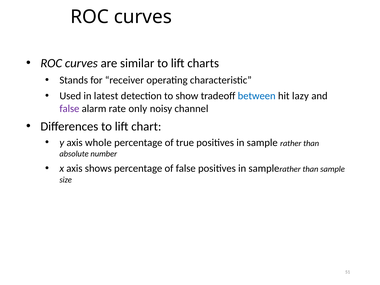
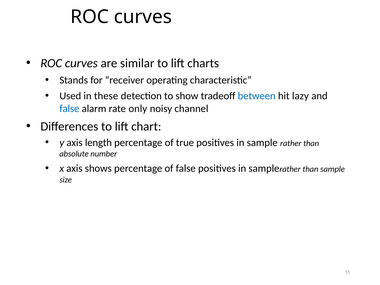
latest: latest -> these
false at (69, 109) colour: purple -> blue
whole: whole -> length
